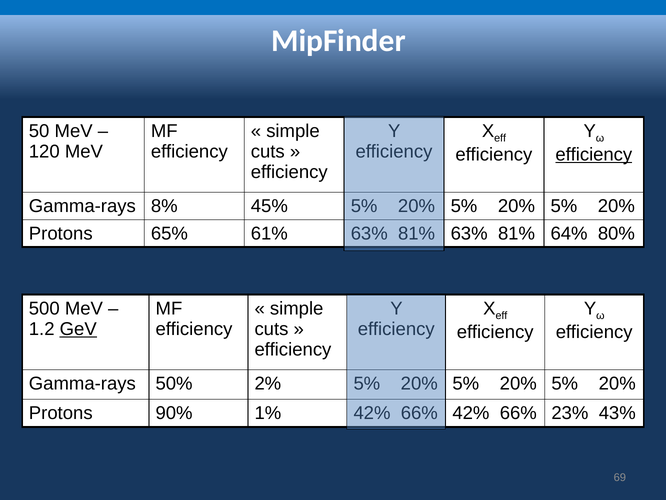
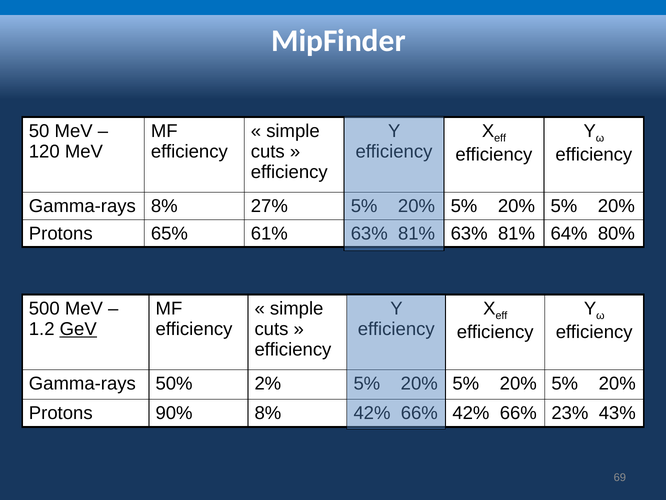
efficiency at (594, 154) underline: present -> none
45%: 45% -> 27%
90% 1%: 1% -> 8%
